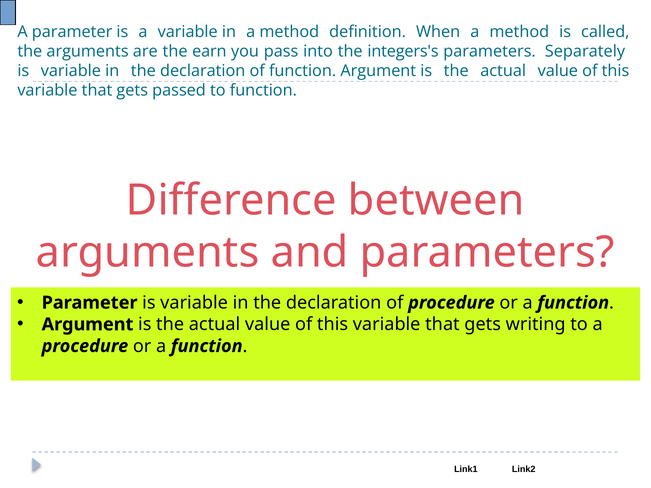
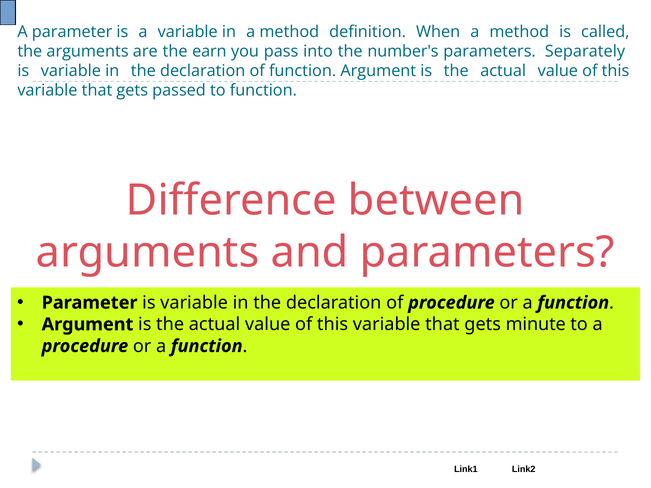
integers's: integers's -> number's
writing: writing -> minute
